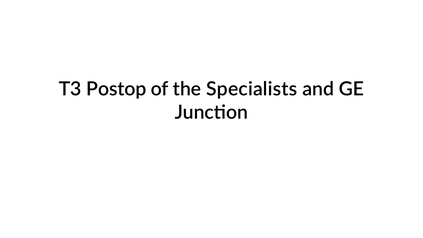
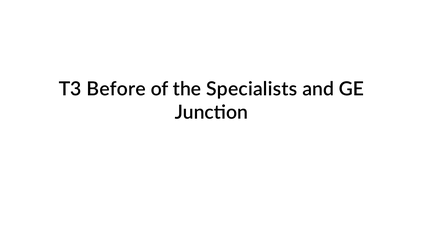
Postop: Postop -> Before
